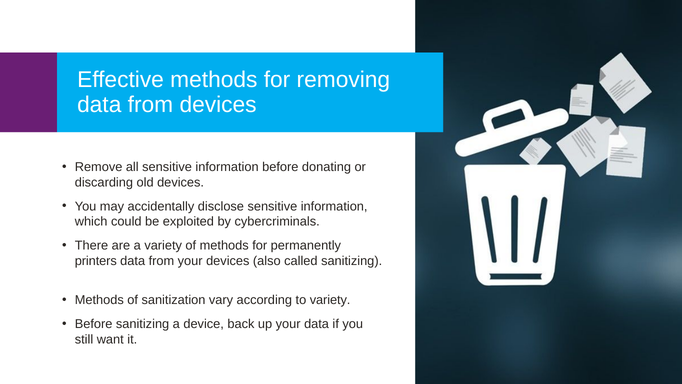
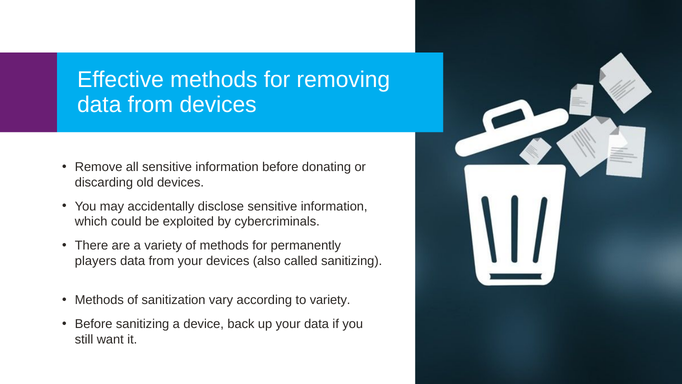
printers: printers -> players
